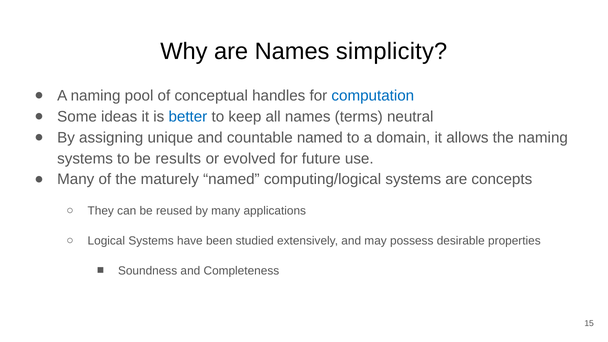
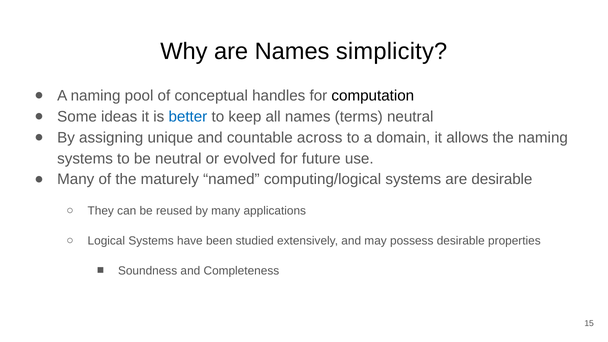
computation colour: blue -> black
countable named: named -> across
be results: results -> neutral
are concepts: concepts -> desirable
